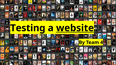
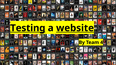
Testing underline: none -> present
